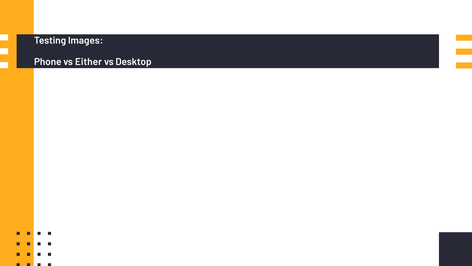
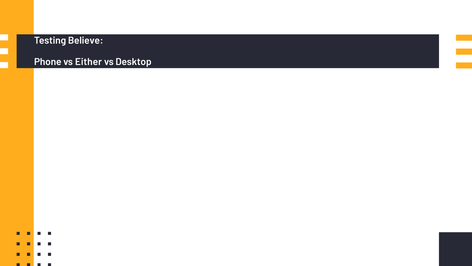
Images: Images -> Believe
